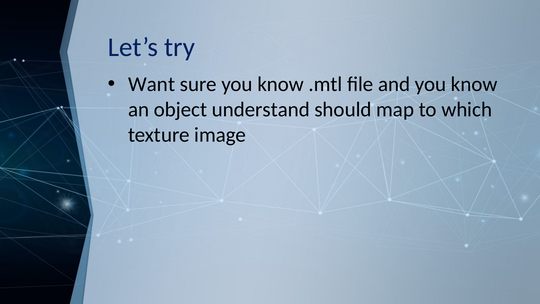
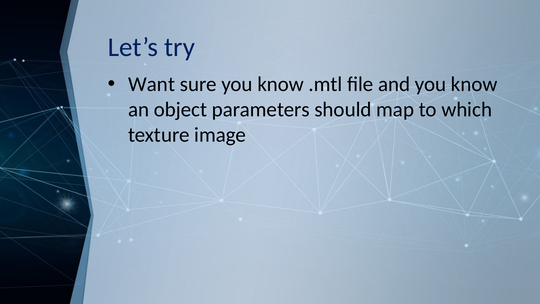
understand: understand -> parameters
